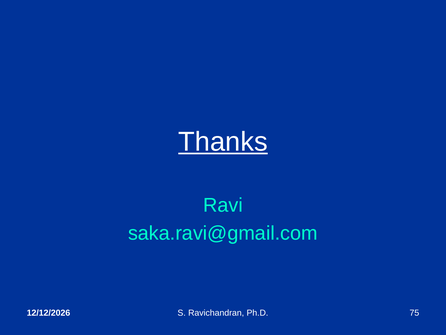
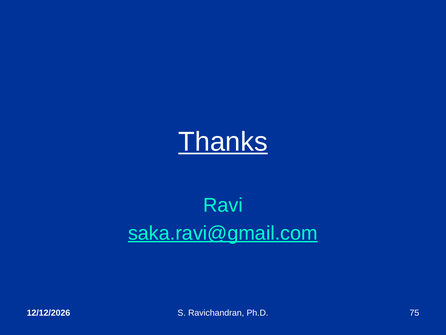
saka.ravi@gmail.com underline: none -> present
